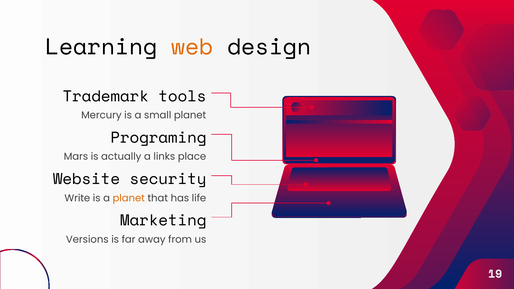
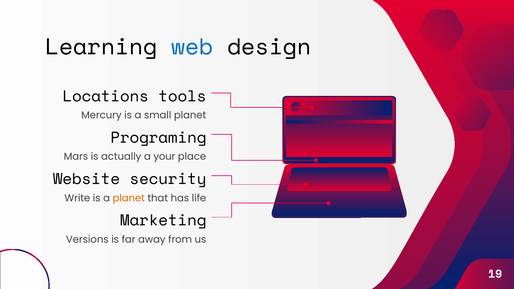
web colour: orange -> blue
Trademark: Trademark -> Locations
links: links -> your
